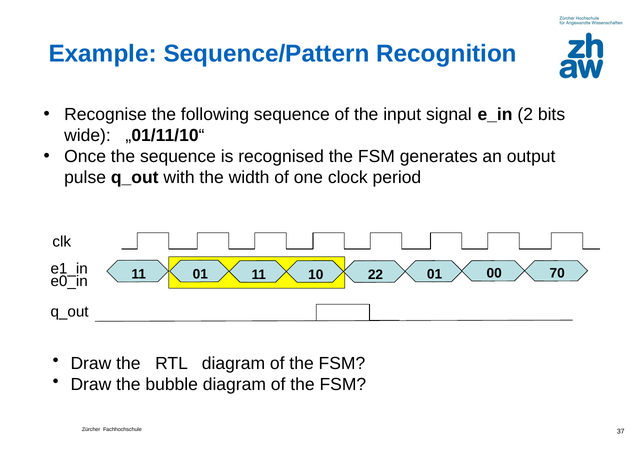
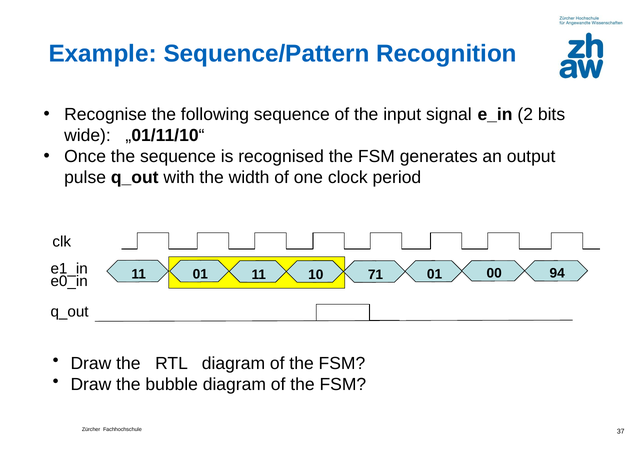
22: 22 -> 71
70: 70 -> 94
